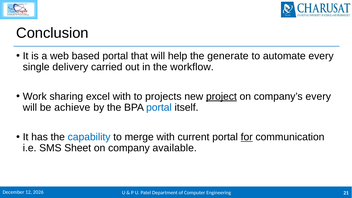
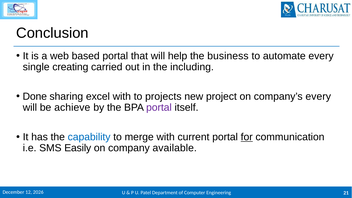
generate: generate -> business
delivery: delivery -> creating
workflow: workflow -> including
Work: Work -> Done
project underline: present -> none
portal at (159, 108) colour: blue -> purple
Sheet: Sheet -> Easily
